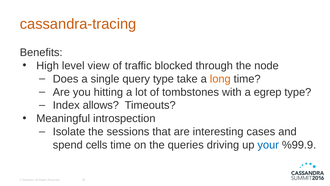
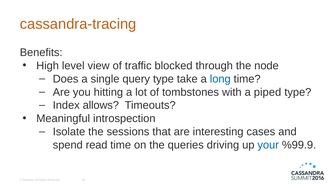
long colour: orange -> blue
egrep: egrep -> piped
cells: cells -> read
